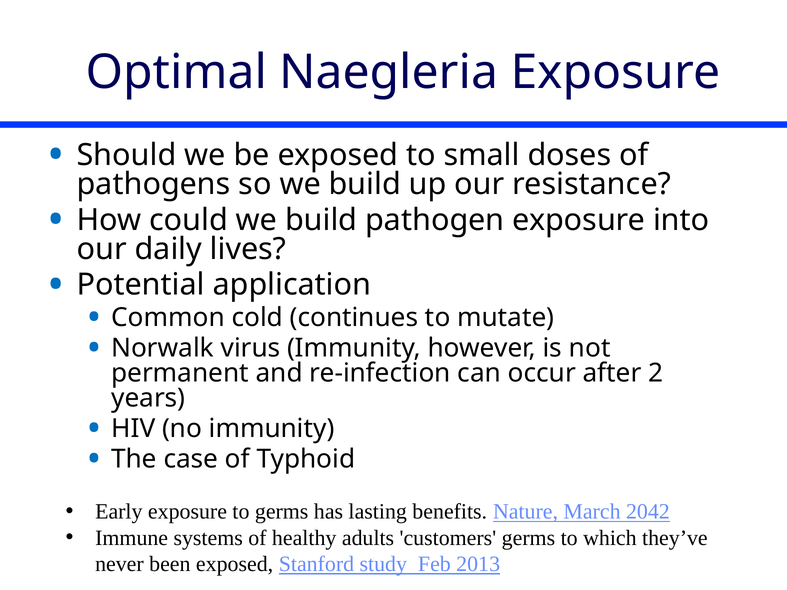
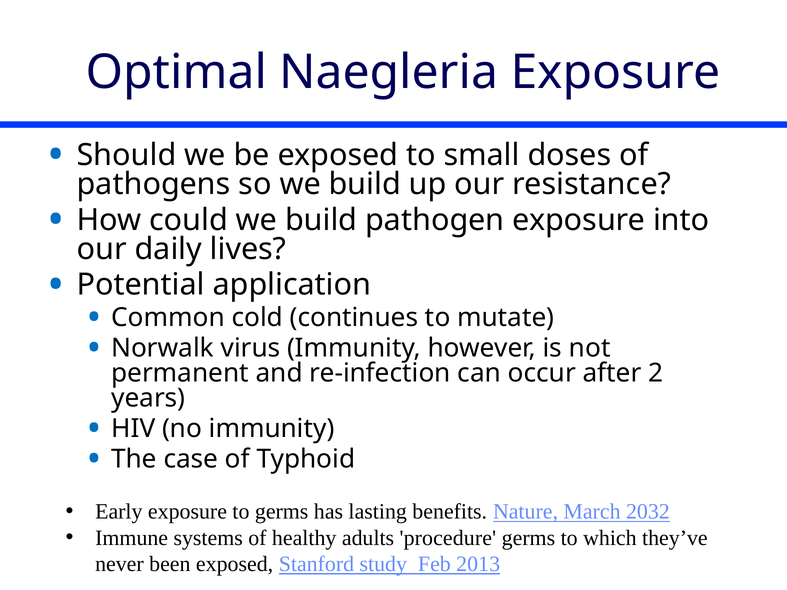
2042: 2042 -> 2032
customers: customers -> procedure
